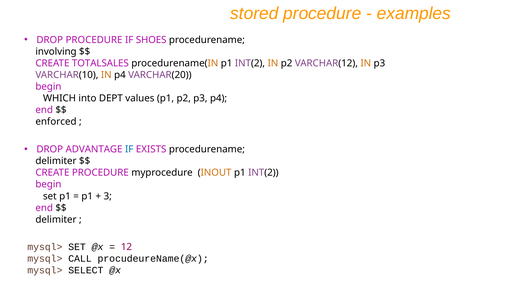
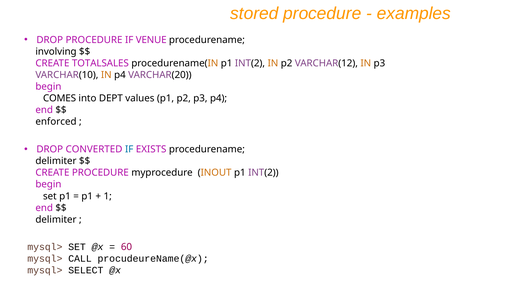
SHOES: SHOES -> VENUE
WHICH: WHICH -> COMES
ADVANTAGE: ADVANTAGE -> CONVERTED
3: 3 -> 1
12: 12 -> 60
